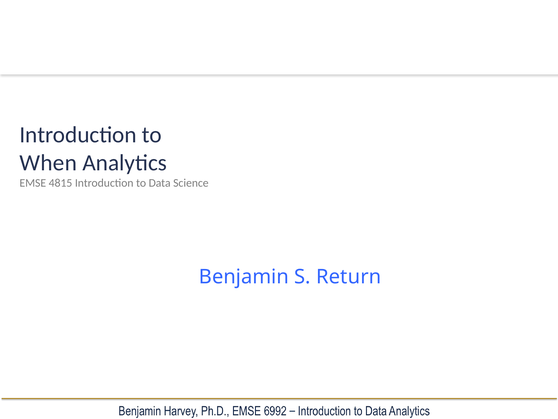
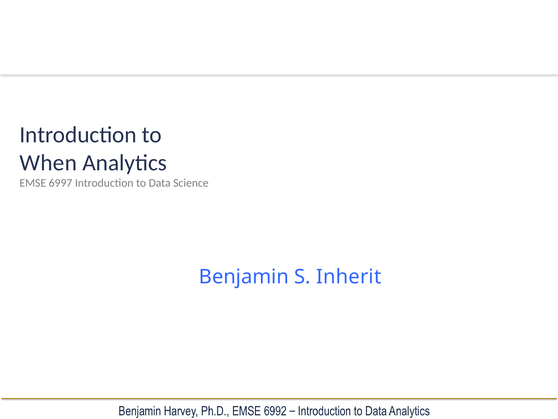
4815: 4815 -> 6997
Return: Return -> Inherit
